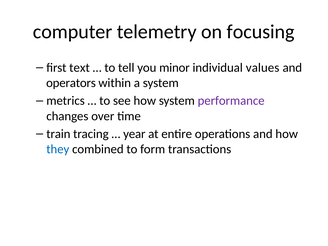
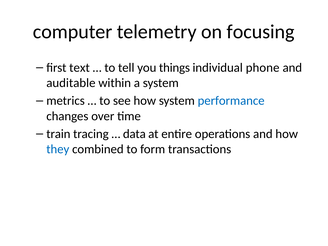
minor: minor -> things
values: values -> phone
operators: operators -> auditable
performance colour: purple -> blue
year: year -> data
